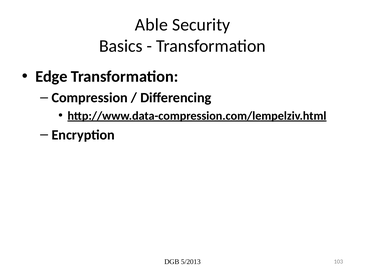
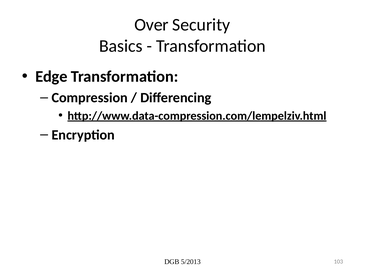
Able: Able -> Over
